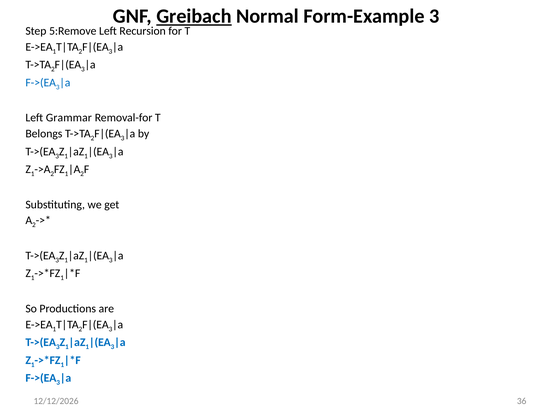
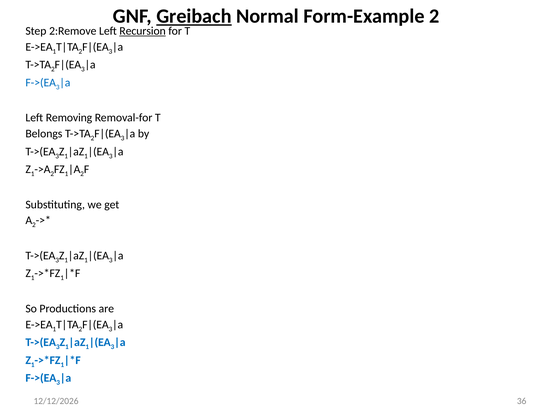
Form-Example 3: 3 -> 2
5:Remove: 5:Remove -> 2:Remove
Recursion underline: none -> present
Grammar: Grammar -> Removing
